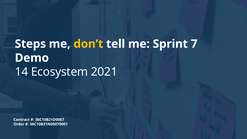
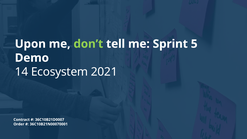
Steps: Steps -> Upon
don’t colour: yellow -> light green
7: 7 -> 5
